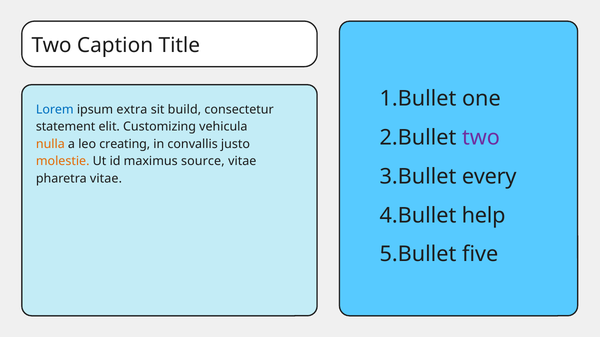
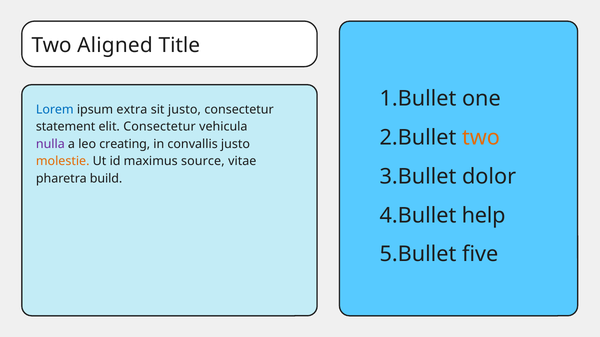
Caption: Caption -> Aligned
sit build: build -> justo
elit Customizing: Customizing -> Consectetur
two at (481, 138) colour: purple -> orange
nulla colour: orange -> purple
every: every -> dolor
pharetra vitae: vitae -> build
